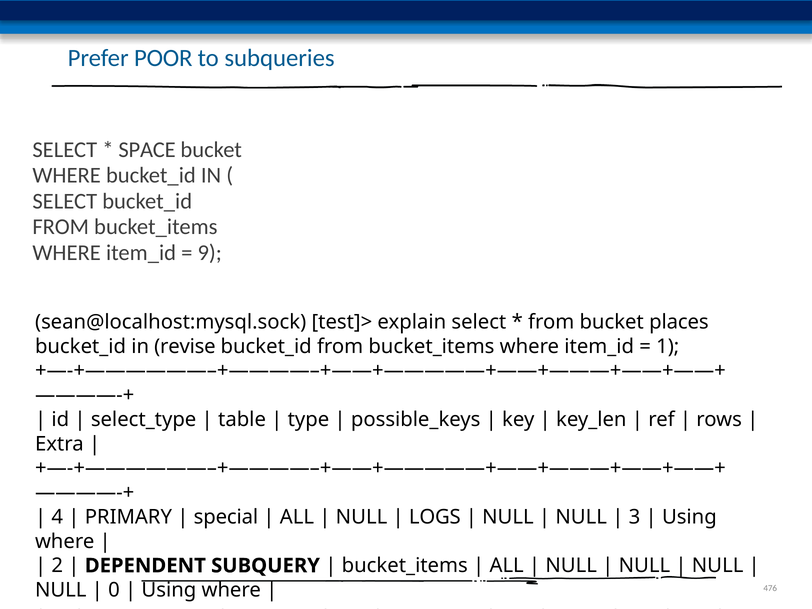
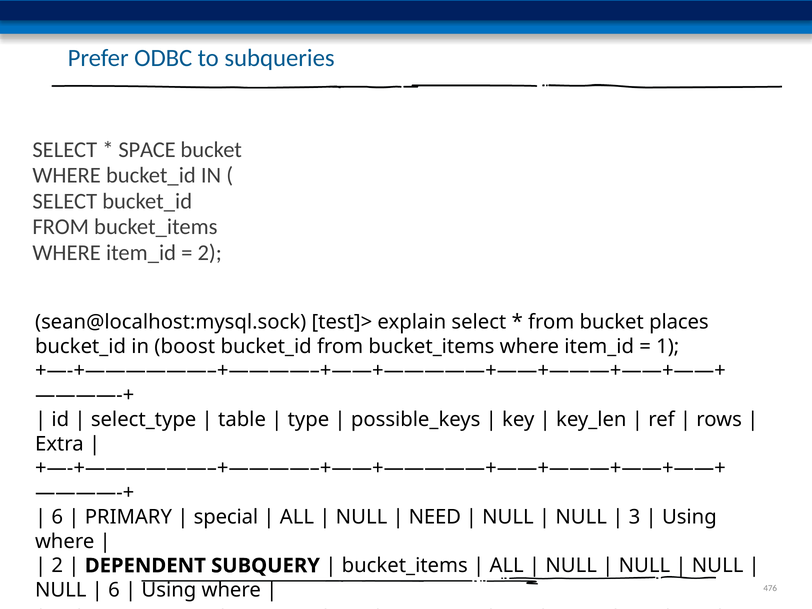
POOR: POOR -> ODBC
9 at (210, 253): 9 -> 2
revise: revise -> boost
4 at (57, 517): 4 -> 6
LOGS: LOGS -> NEED
0 at (114, 590): 0 -> 6
